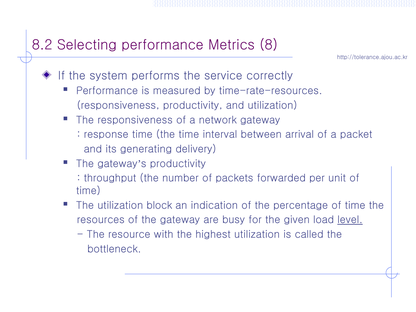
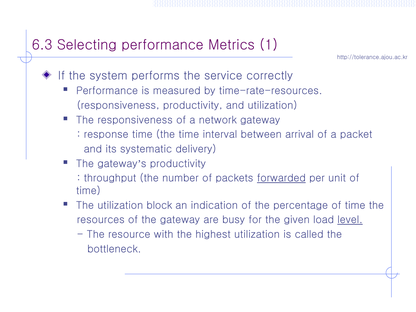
8.2: 8.2 -> 6.3
8: 8 -> 1
generating: generating -> systematic
forwarded underline: none -> present
